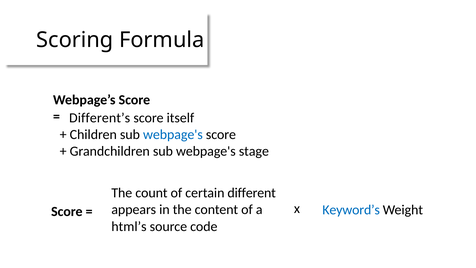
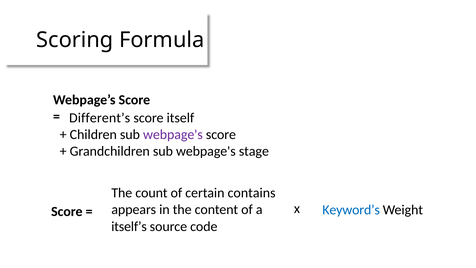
webpage's at (173, 134) colour: blue -> purple
different: different -> contains
html’s: html’s -> itself’s
